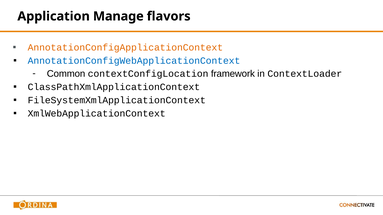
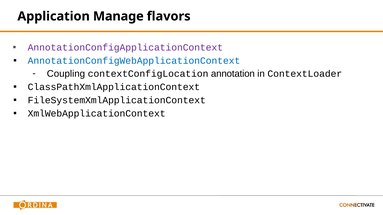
AnnotationConfigApplicationContext colour: orange -> purple
Common: Common -> Coupling
framework: framework -> annotation
